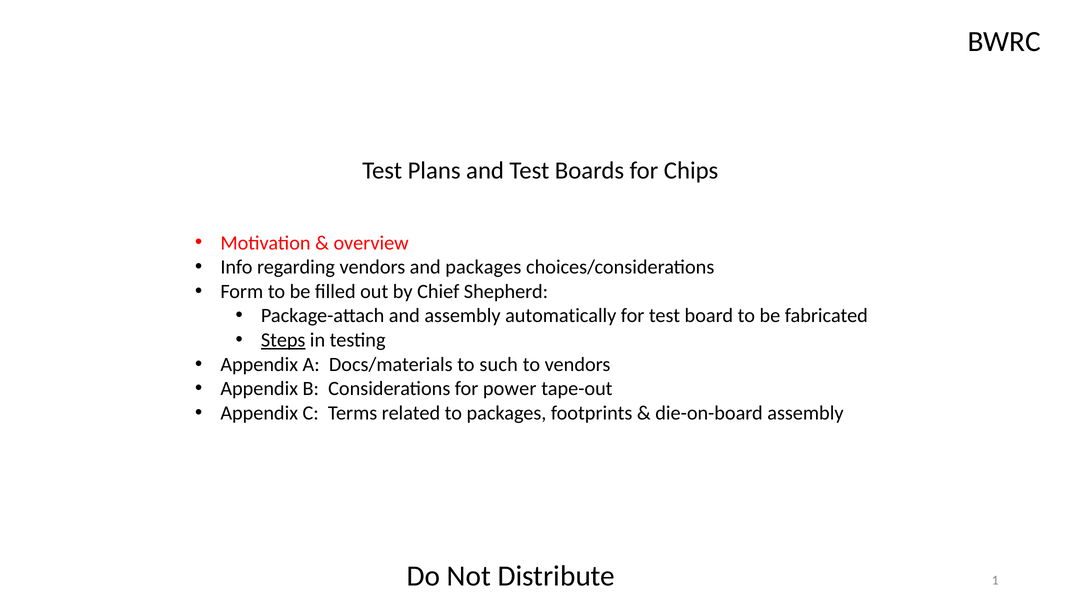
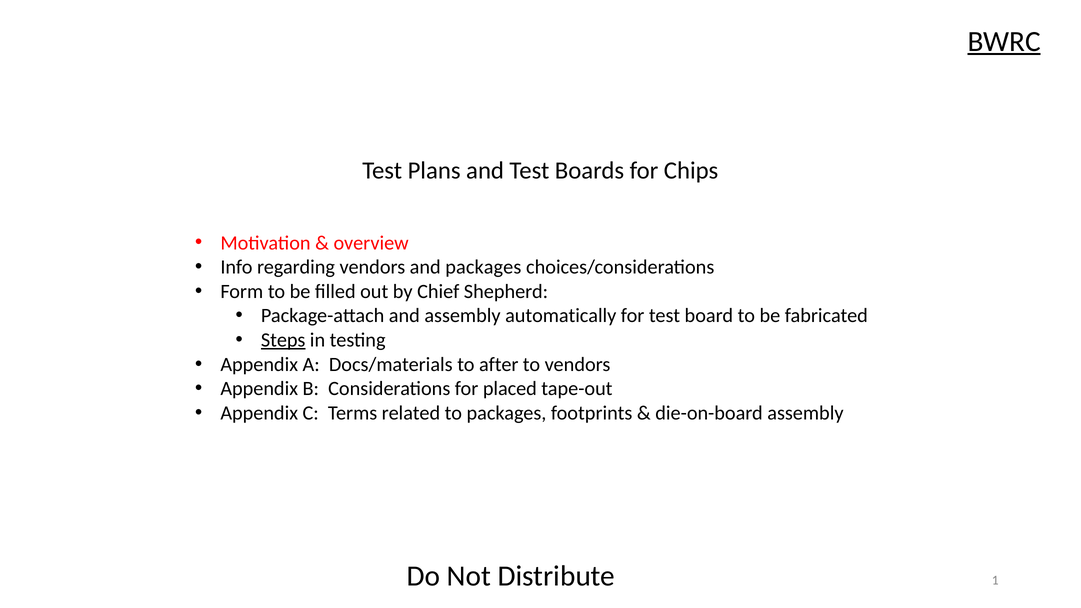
BWRC underline: none -> present
such: such -> after
power: power -> placed
